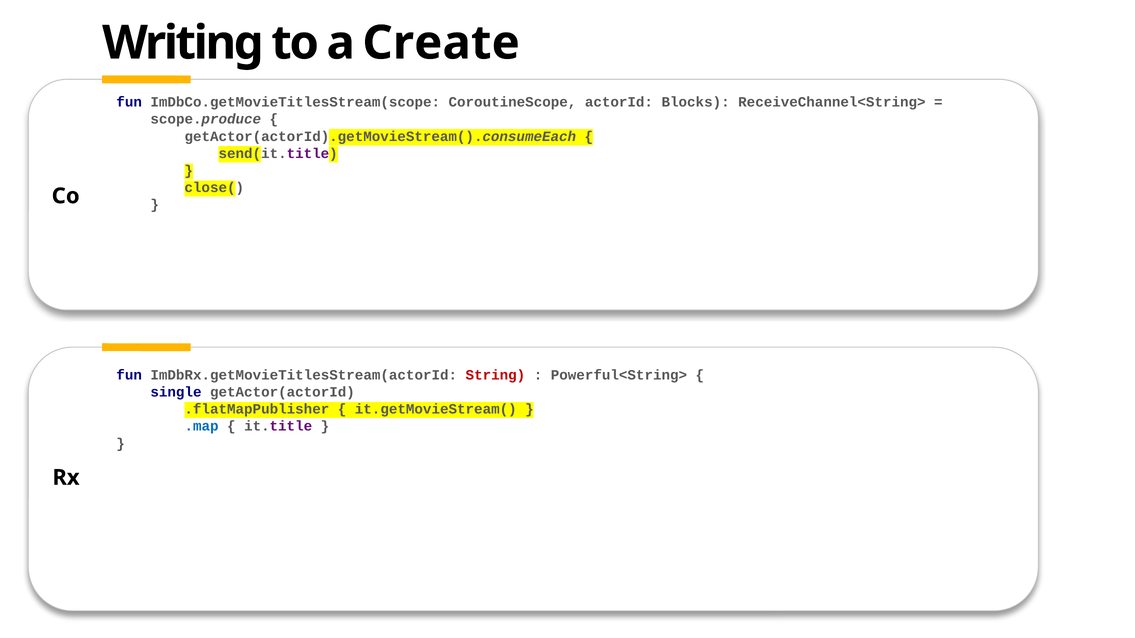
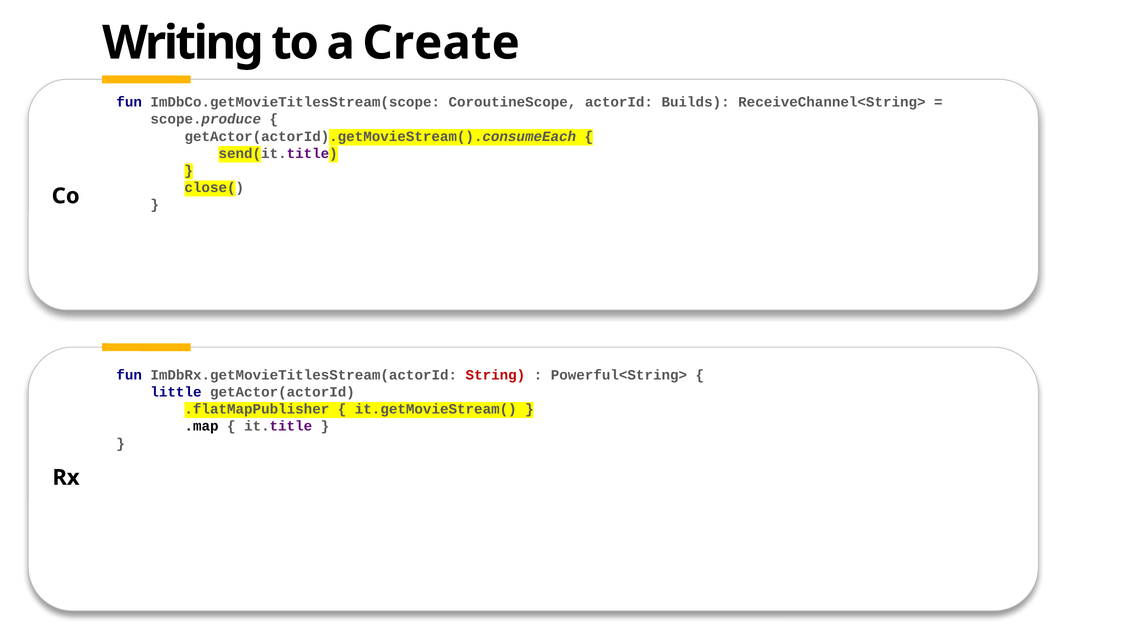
Blocks: Blocks -> Builds
single: single -> little
.map colour: blue -> black
